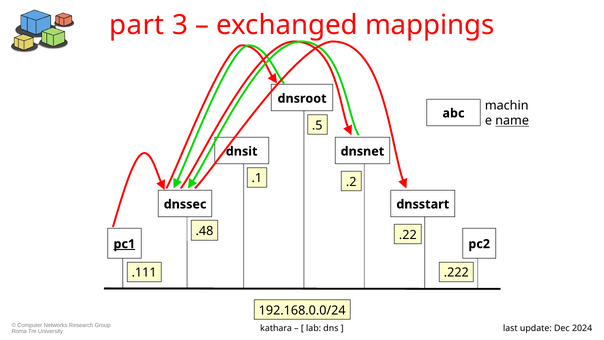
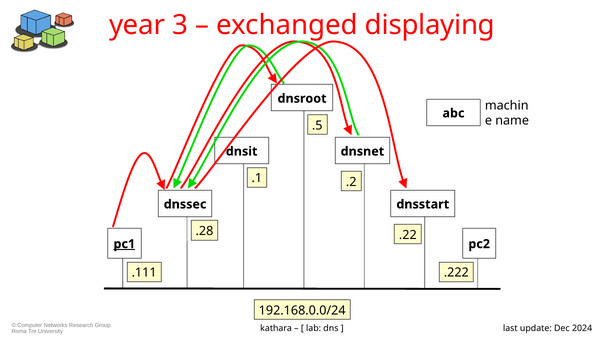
part: part -> year
mappings: mappings -> displaying
name underline: present -> none
.48: .48 -> .28
